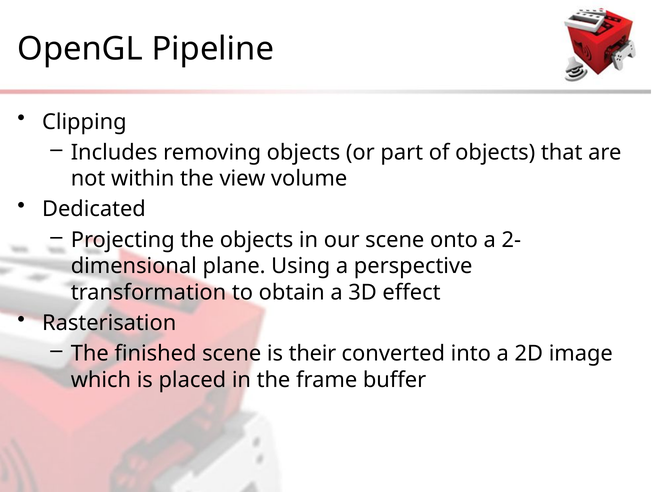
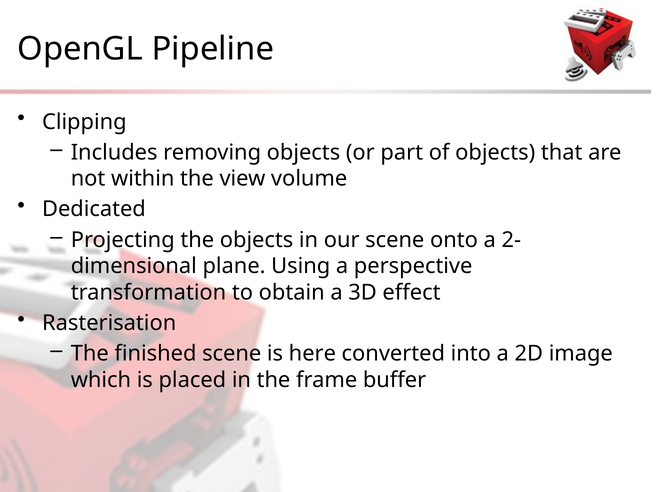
their: their -> here
